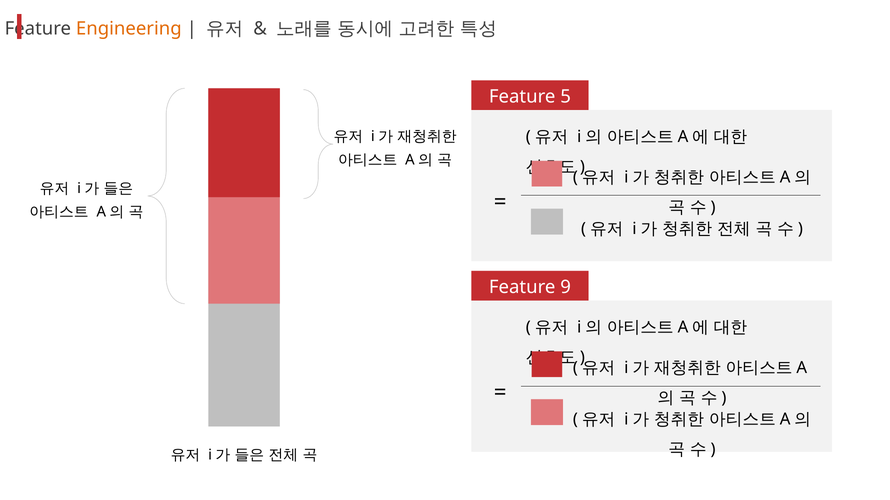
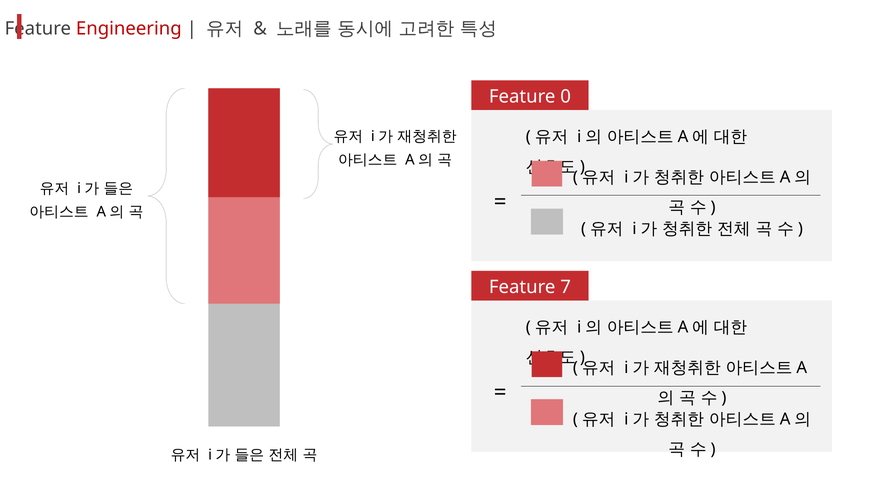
Engineering colour: orange -> red
5: 5 -> 0
9: 9 -> 7
